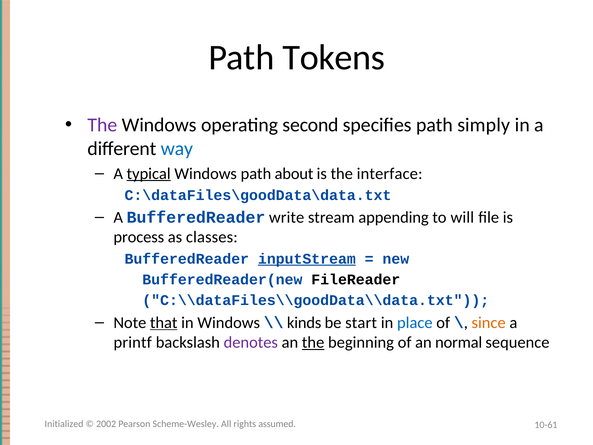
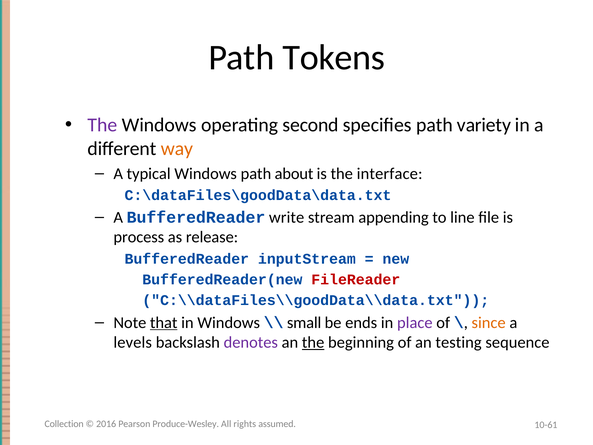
simply: simply -> variety
way colour: blue -> orange
typical underline: present -> none
will: will -> line
classes: classes -> release
inputStream underline: present -> none
FileReader colour: black -> red
kinds: kinds -> small
start: start -> ends
place colour: blue -> purple
printf: printf -> levels
normal: normal -> testing
Initialized: Initialized -> Collection
2002: 2002 -> 2016
Scheme-Wesley: Scheme-Wesley -> Produce-Wesley
